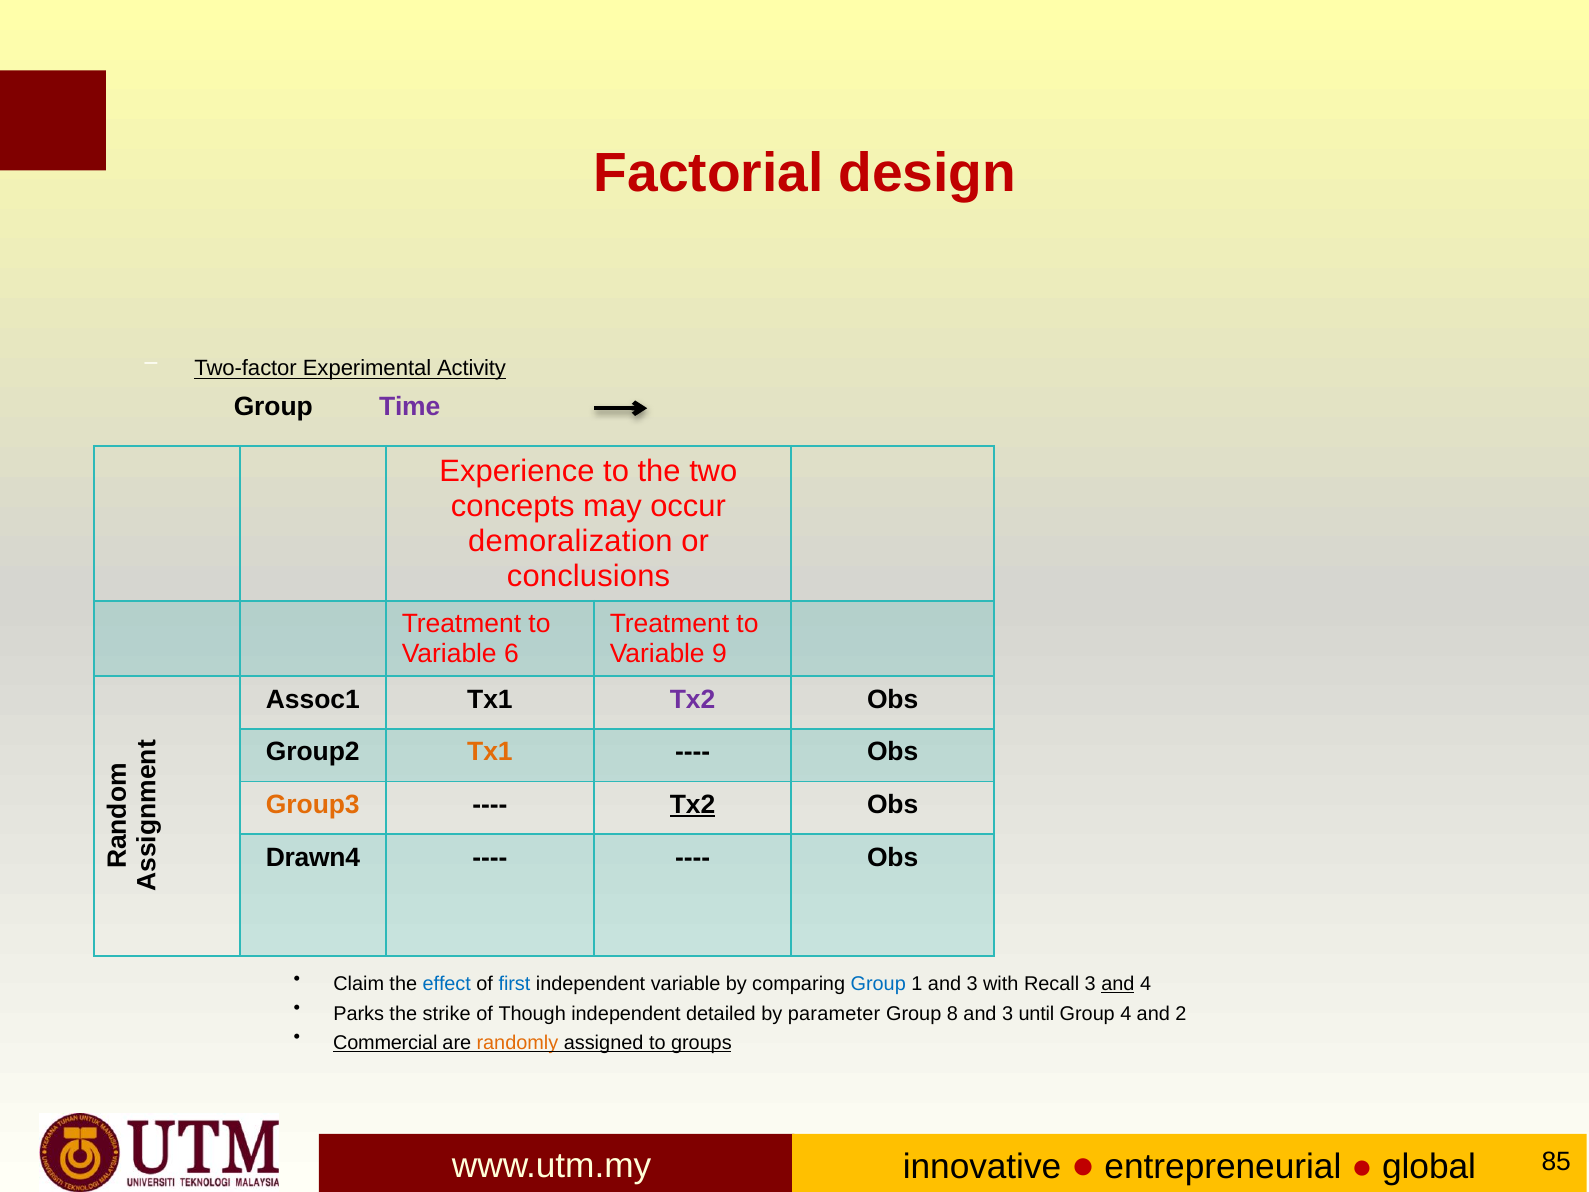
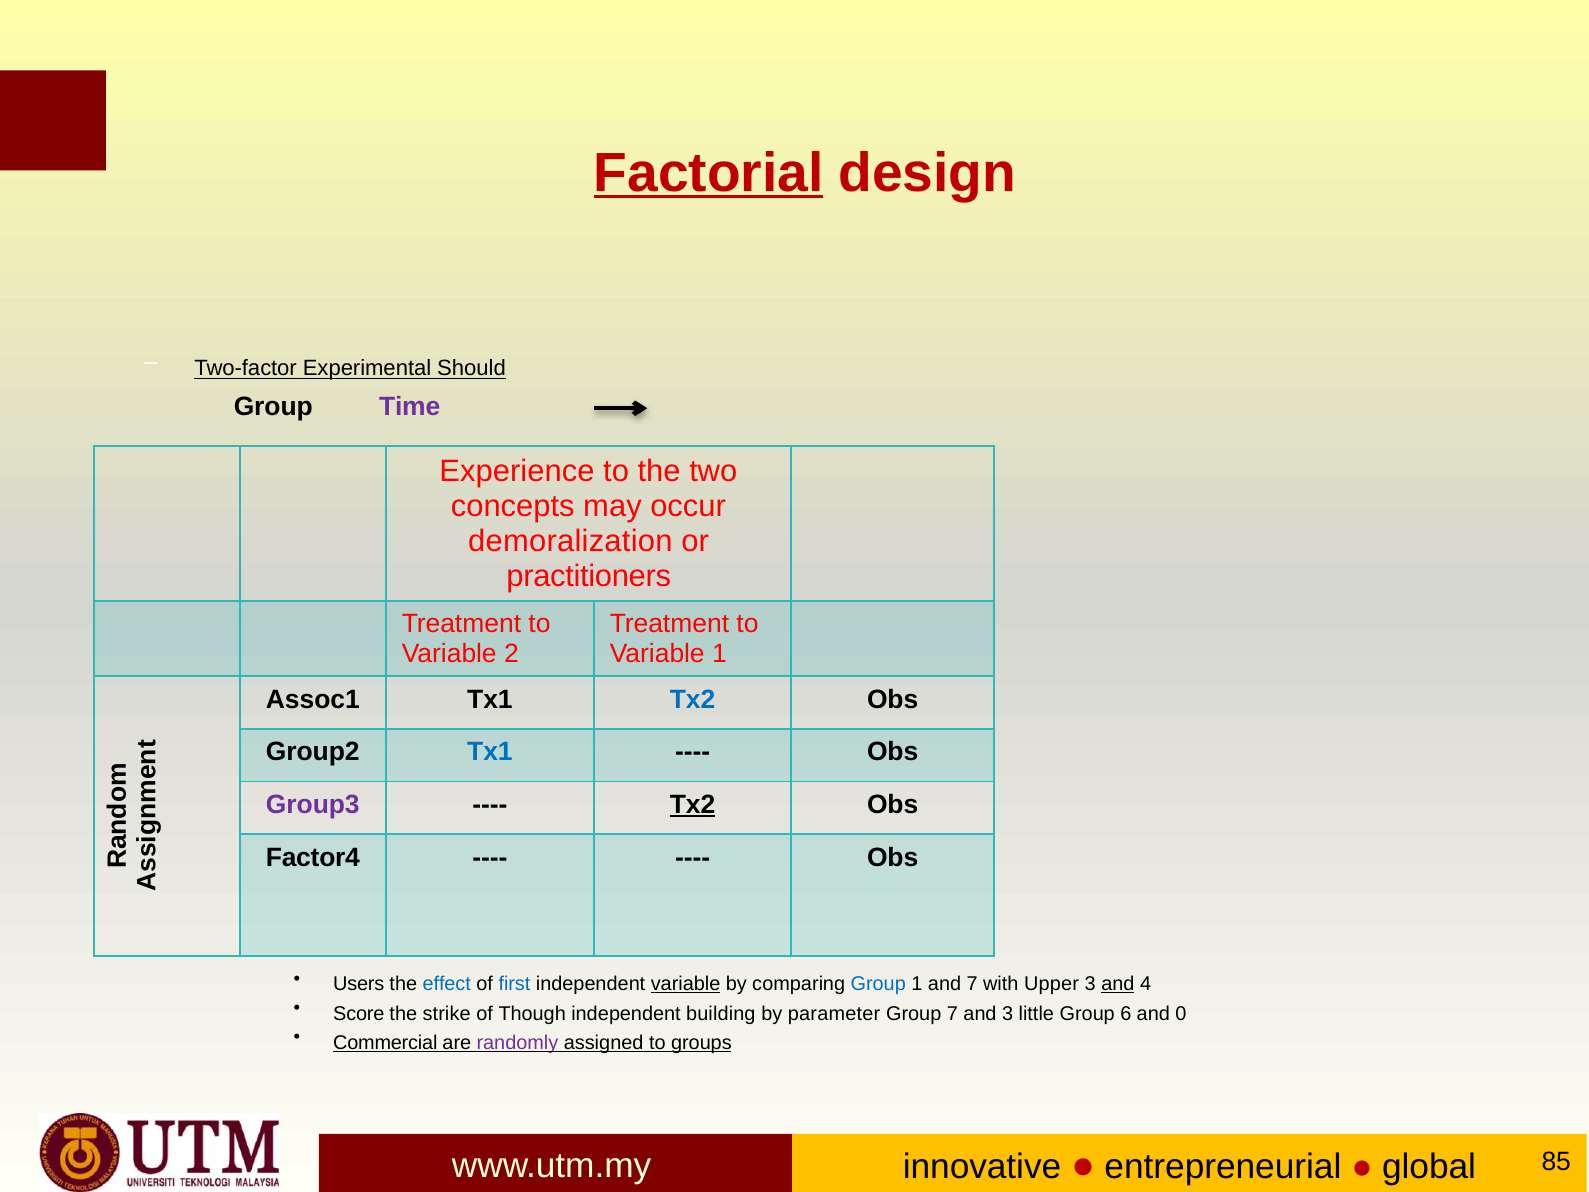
Factorial underline: none -> present
Activity: Activity -> Should
conclusions: conclusions -> practitioners
6: 6 -> 2
Variable 9: 9 -> 1
Tx2 at (693, 699) colour: purple -> blue
Tx1 at (490, 752) colour: orange -> blue
Group3 colour: orange -> purple
Drawn4: Drawn4 -> Factor4
Claim: Claim -> Users
variable at (686, 984) underline: none -> present
1 and 3: 3 -> 7
Recall: Recall -> Upper
Parks: Parks -> Score
detailed: detailed -> building
Group 8: 8 -> 7
until: until -> little
Group 4: 4 -> 6
2: 2 -> 0
randomly colour: orange -> purple
